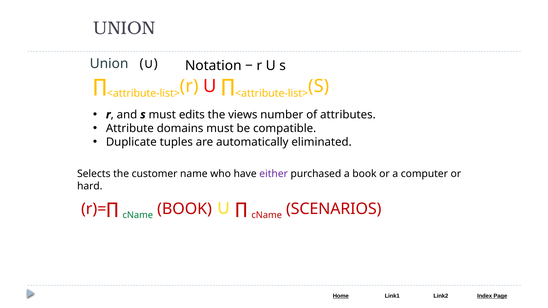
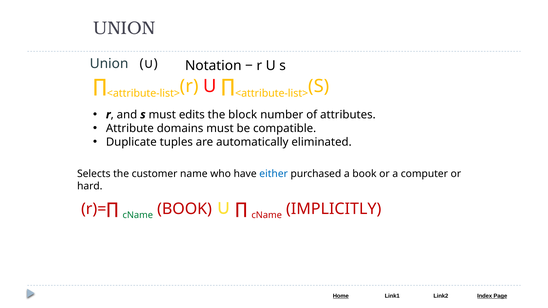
views: views -> block
either colour: purple -> blue
SCENARIOS: SCENARIOS -> IMPLICITLY
